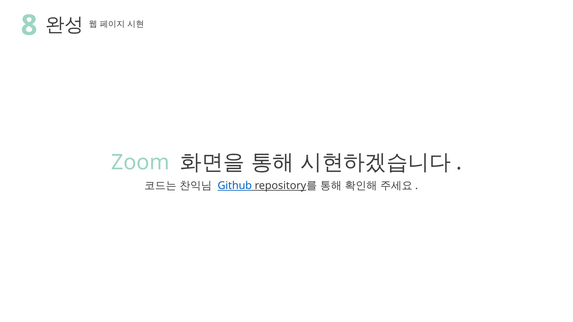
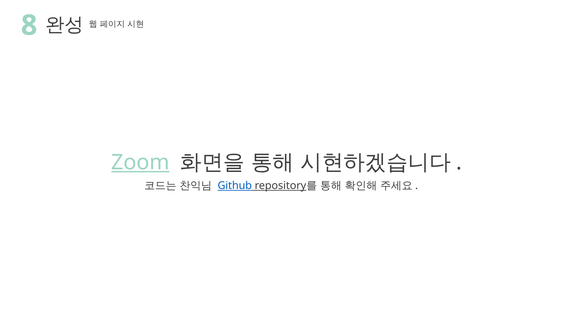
Zoom underline: none -> present
